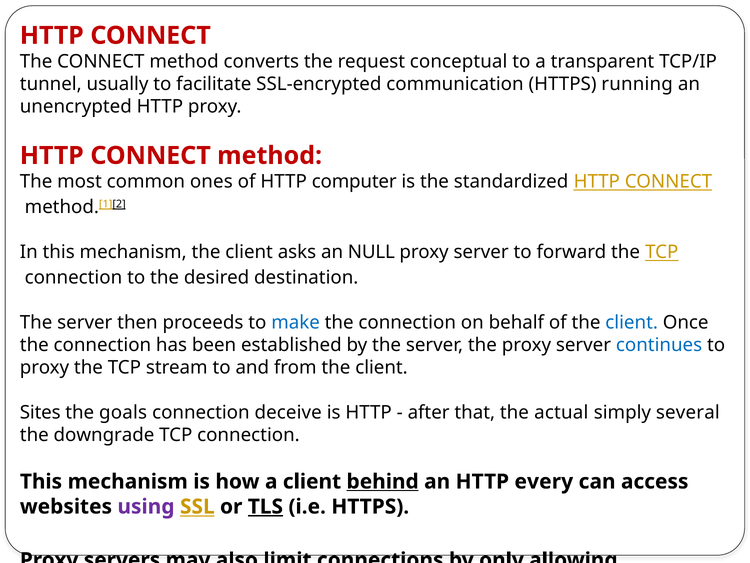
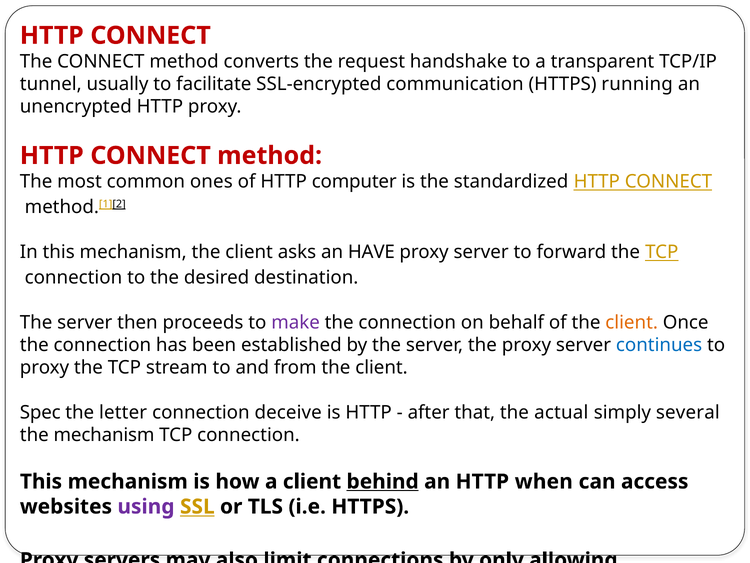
conceptual: conceptual -> handshake
NULL: NULL -> HAVE
make colour: blue -> purple
client at (632, 322) colour: blue -> orange
Sites: Sites -> Spec
goals: goals -> letter
the downgrade: downgrade -> mechanism
every: every -> when
TLS underline: present -> none
